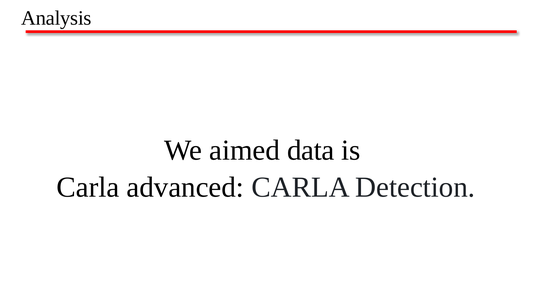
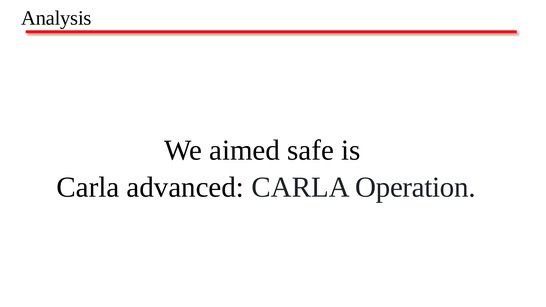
data: data -> safe
Detection: Detection -> Operation
